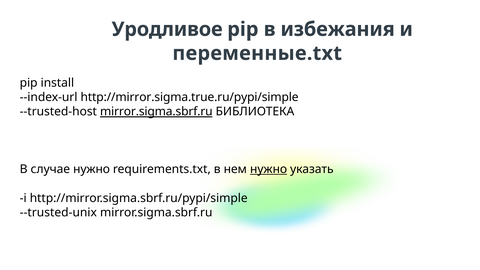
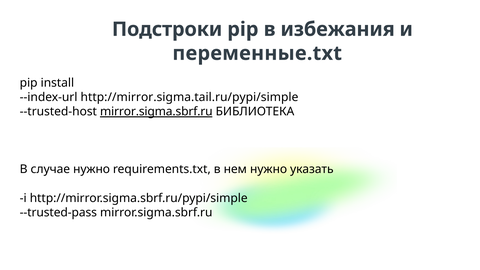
Уродливое: Уродливое -> Подстроки
http://mirror.sigma.true.ru/pypi/simple: http://mirror.sigma.true.ru/pypi/simple -> http://mirror.sigma.tail.ru/pypi/simple
нужно at (269, 169) underline: present -> none
--trusted-unix: --trusted-unix -> --trusted-pass
